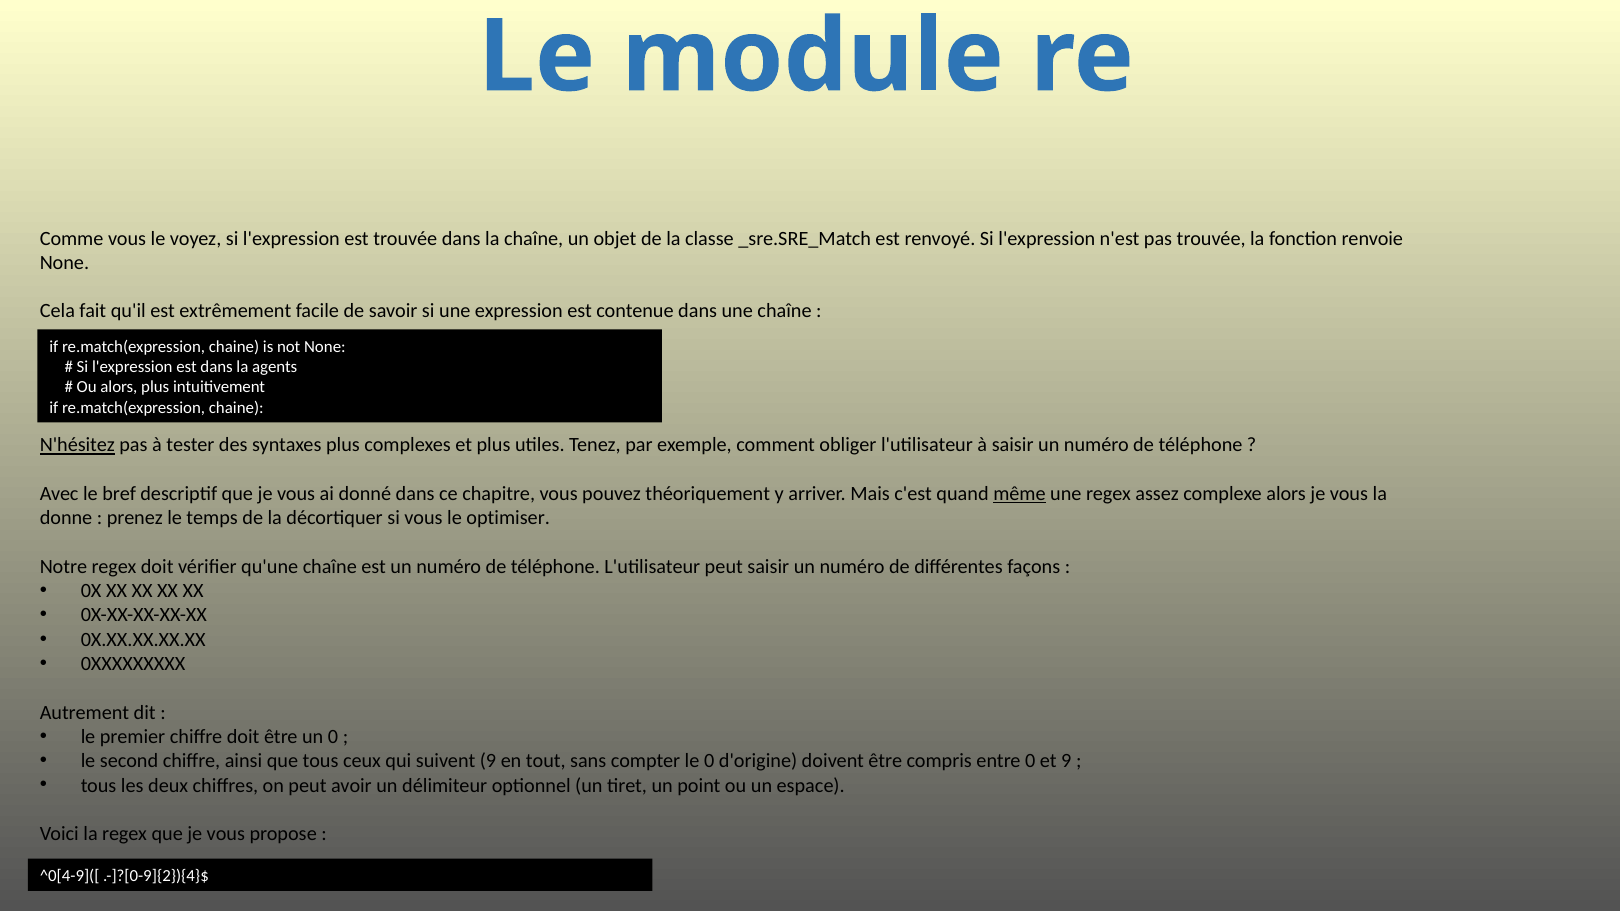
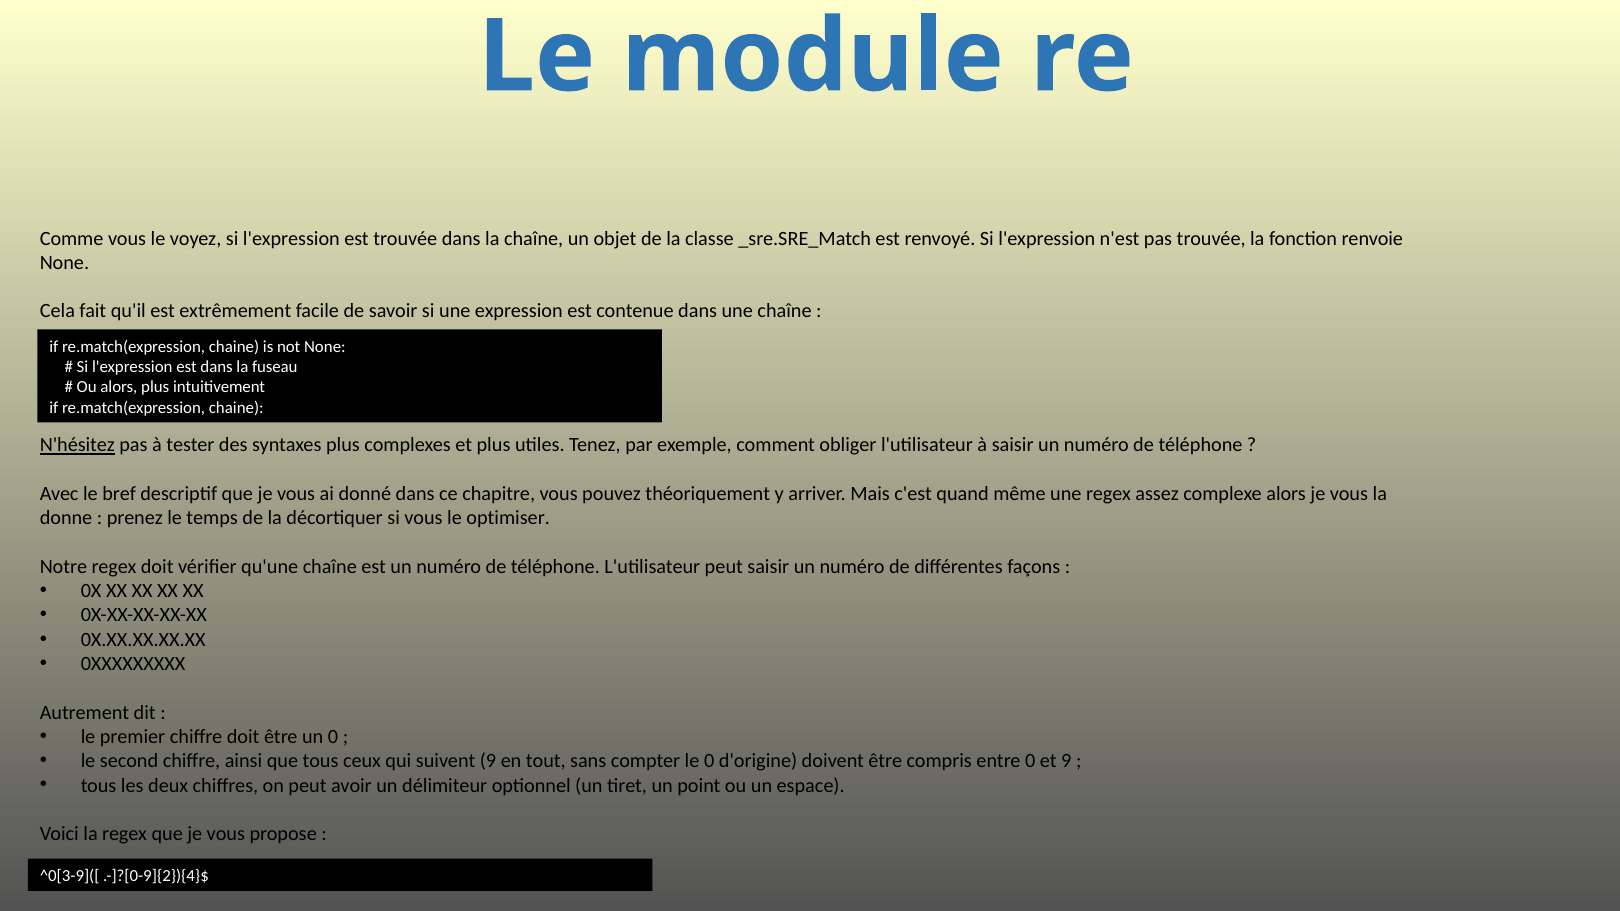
agents: agents -> fuseau
même underline: present -> none
^0[4-9]([: ^0[4-9]([ -> ^0[3-9]([
